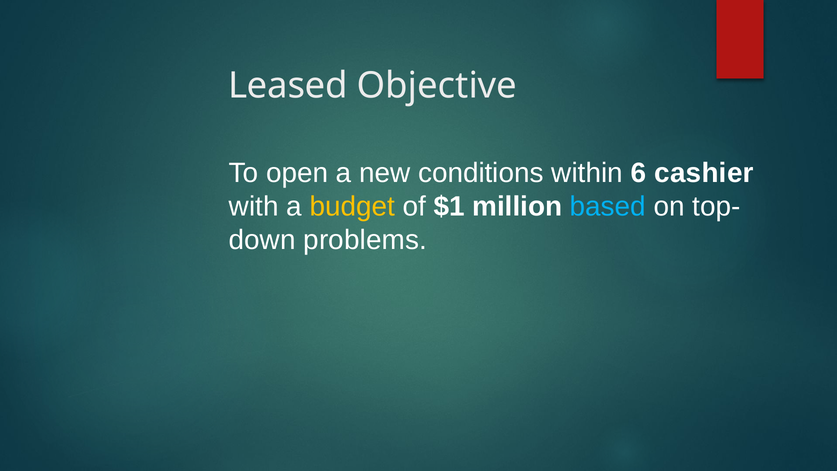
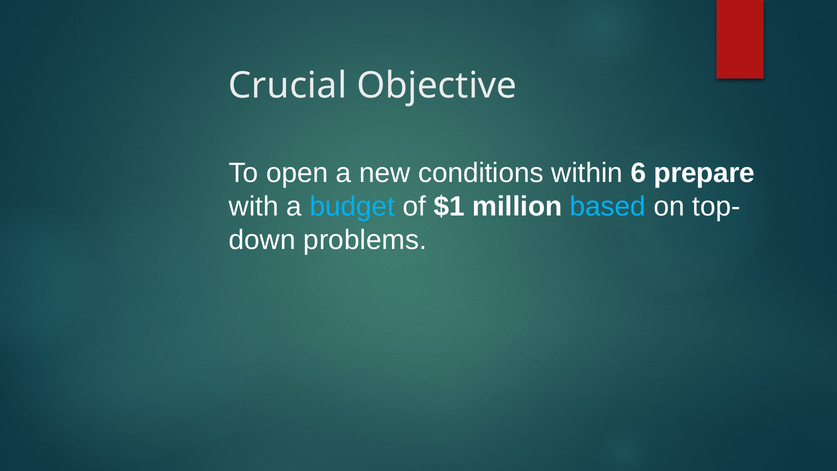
Leased: Leased -> Crucial
cashier: cashier -> prepare
budget colour: yellow -> light blue
